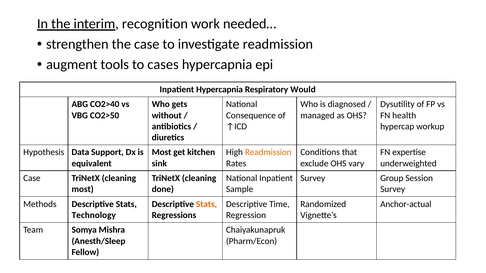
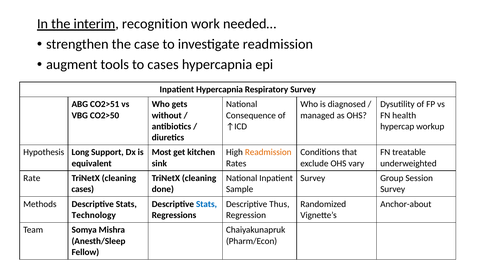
Respiratory Would: Would -> Survey
CO2>40: CO2>40 -> CO2>51
Data: Data -> Long
expertise: expertise -> treatable
Case at (32, 178): Case -> Rate
most at (83, 190): most -> cases
Stats at (206, 204) colour: orange -> blue
Time: Time -> Thus
Anchor-actual: Anchor-actual -> Anchor-about
